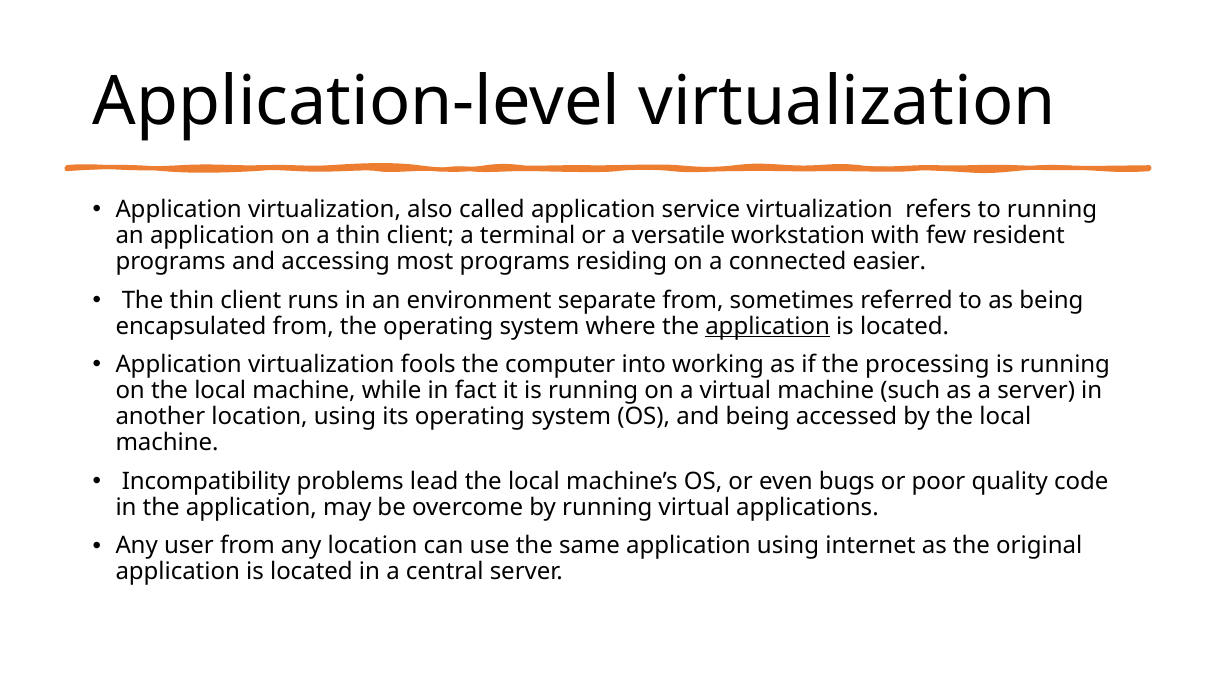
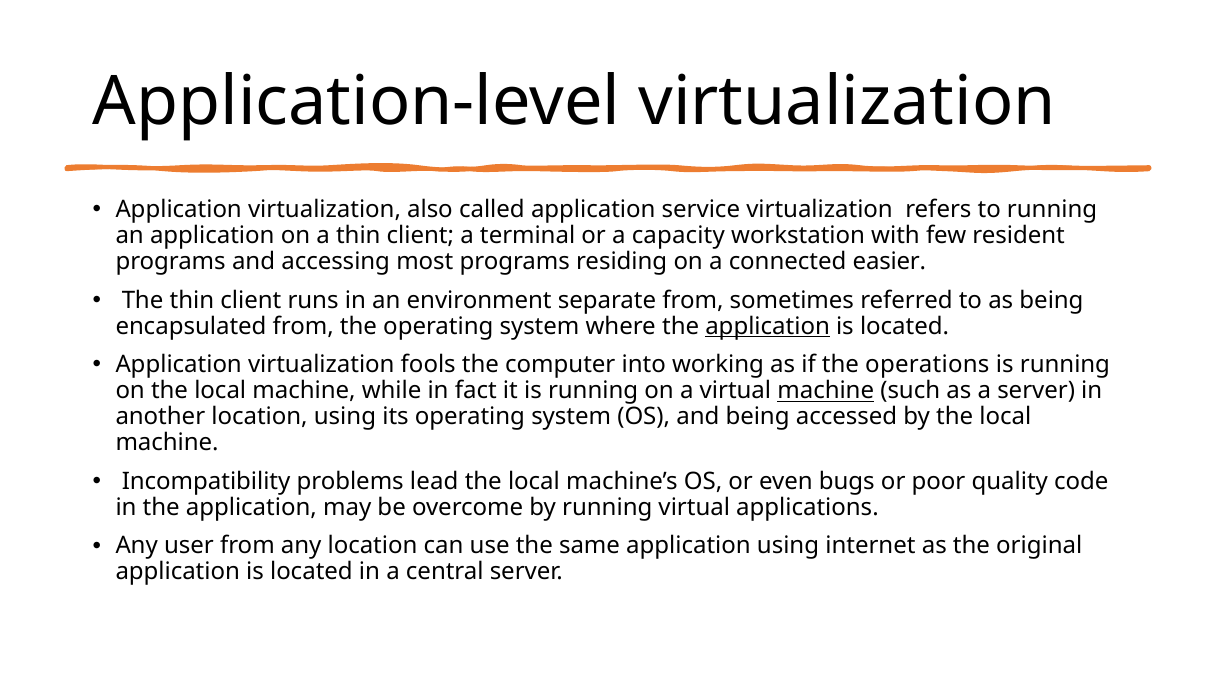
versatile: versatile -> capacity
processing: processing -> operations
machine at (826, 391) underline: none -> present
